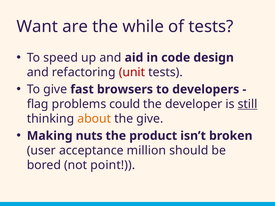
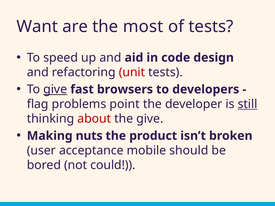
while: while -> most
give at (55, 89) underline: none -> present
could: could -> point
about colour: orange -> red
million: million -> mobile
point: point -> could
